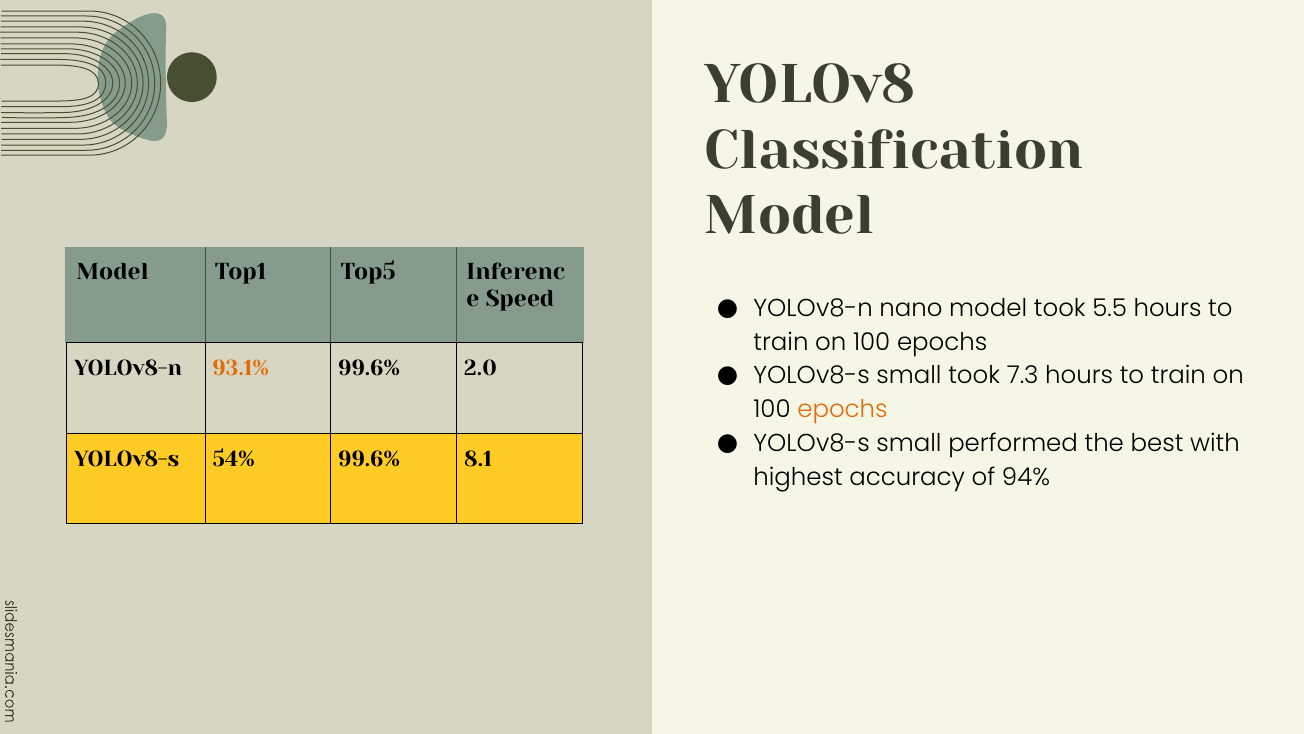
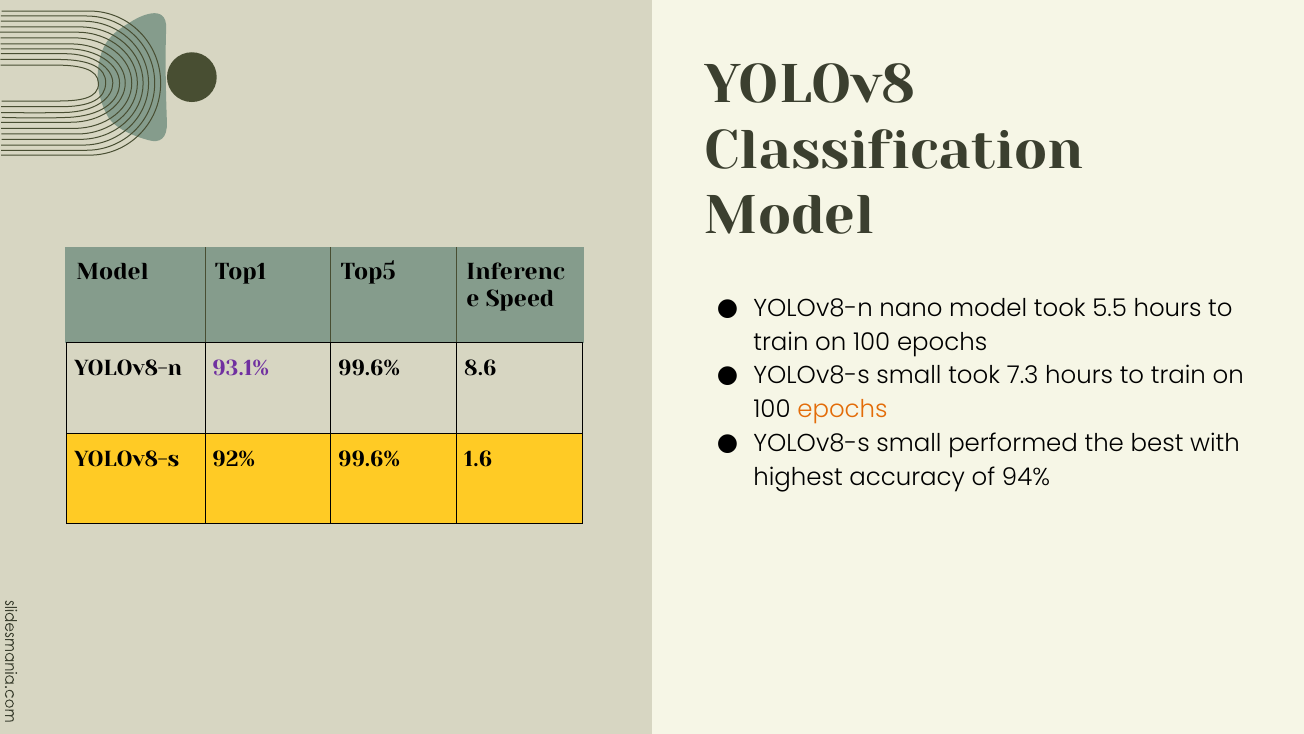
93.1% colour: orange -> purple
2.0: 2.0 -> 8.6
54%: 54% -> 92%
8.1: 8.1 -> 1.6
